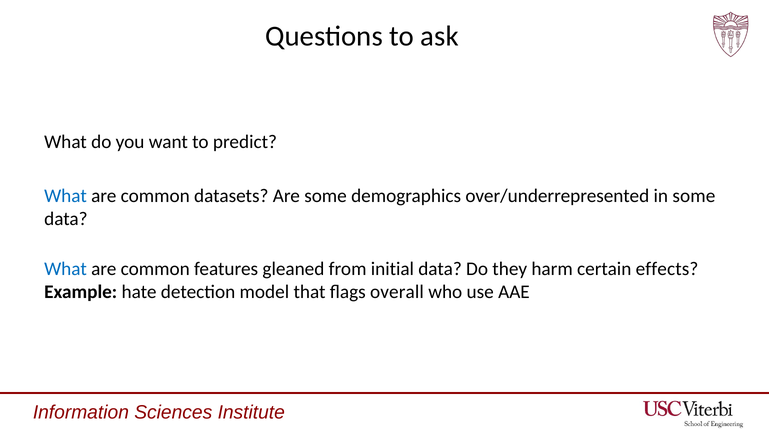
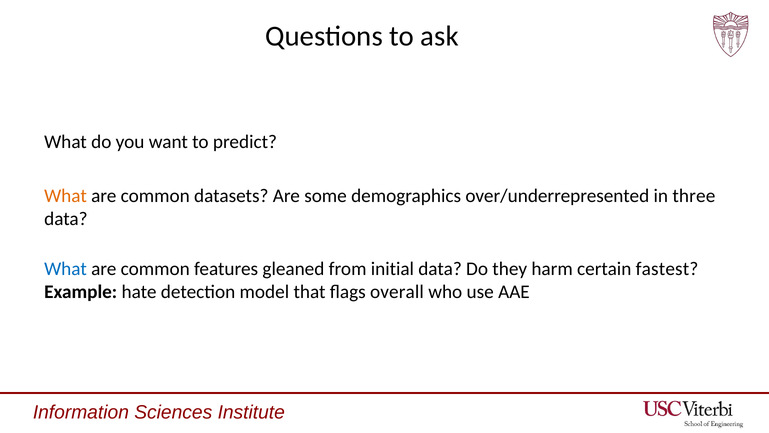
What at (66, 196) colour: blue -> orange
in some: some -> three
effects: effects -> fastest
